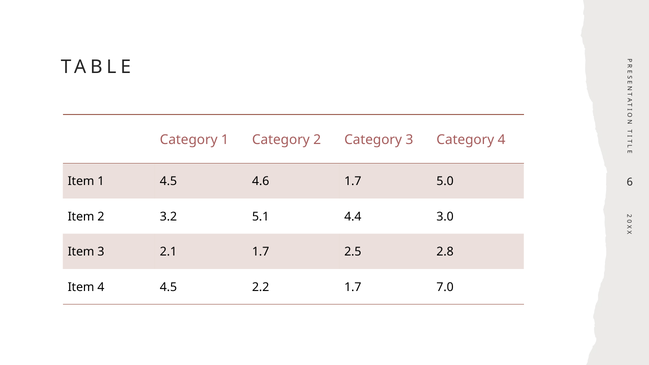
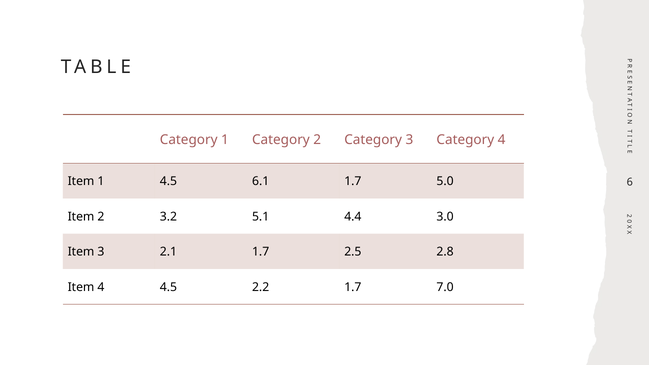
4.6: 4.6 -> 6.1
